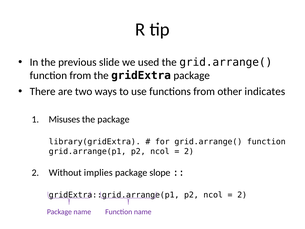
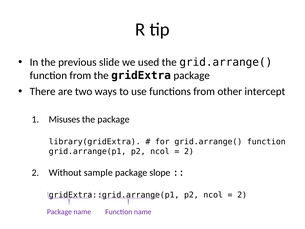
indicates: indicates -> intercept
implies: implies -> sample
